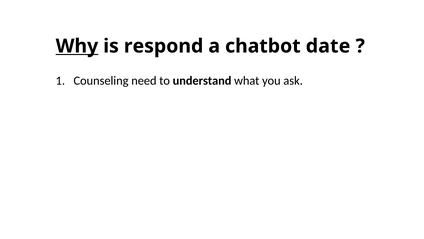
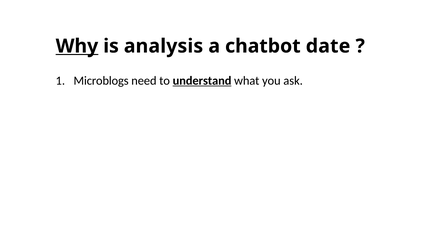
respond: respond -> analysis
Counseling: Counseling -> Microblogs
understand underline: none -> present
